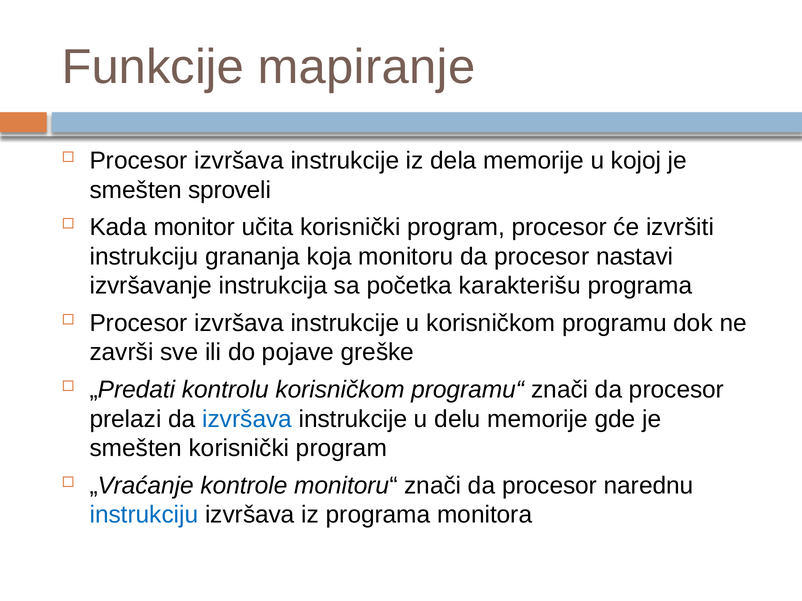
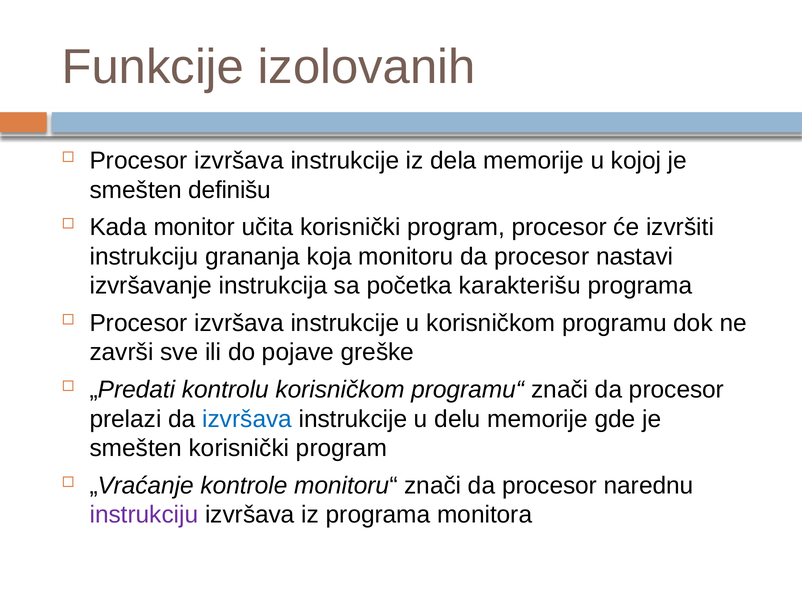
mapiranje: mapiranje -> izolovanih
sproveli: sproveli -> definišu
instrukciju at (144, 515) colour: blue -> purple
